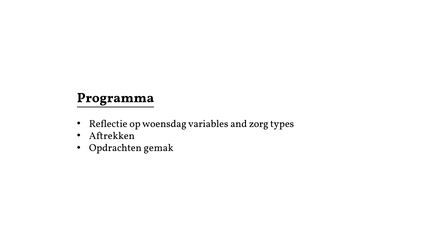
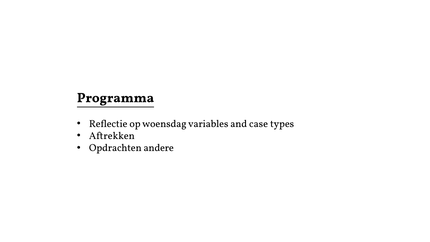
zorg: zorg -> case
gemak: gemak -> andere
